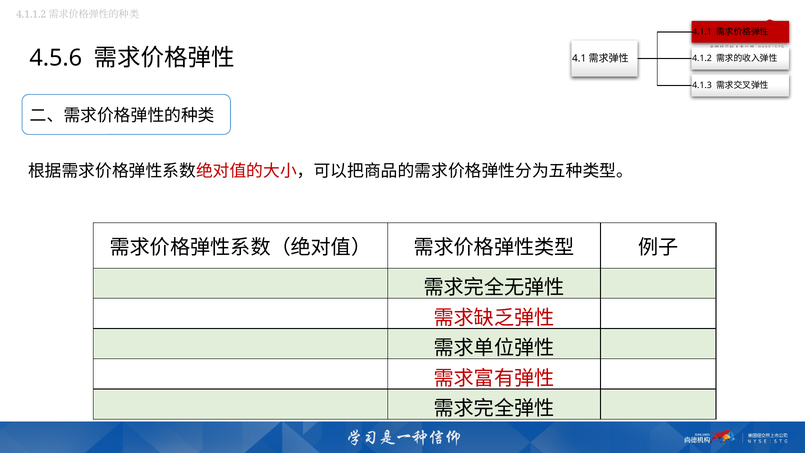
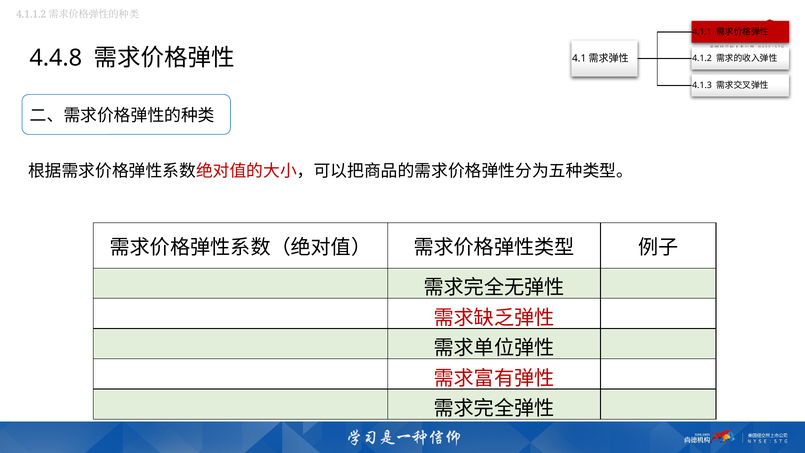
4.5.6: 4.5.6 -> 4.4.8
